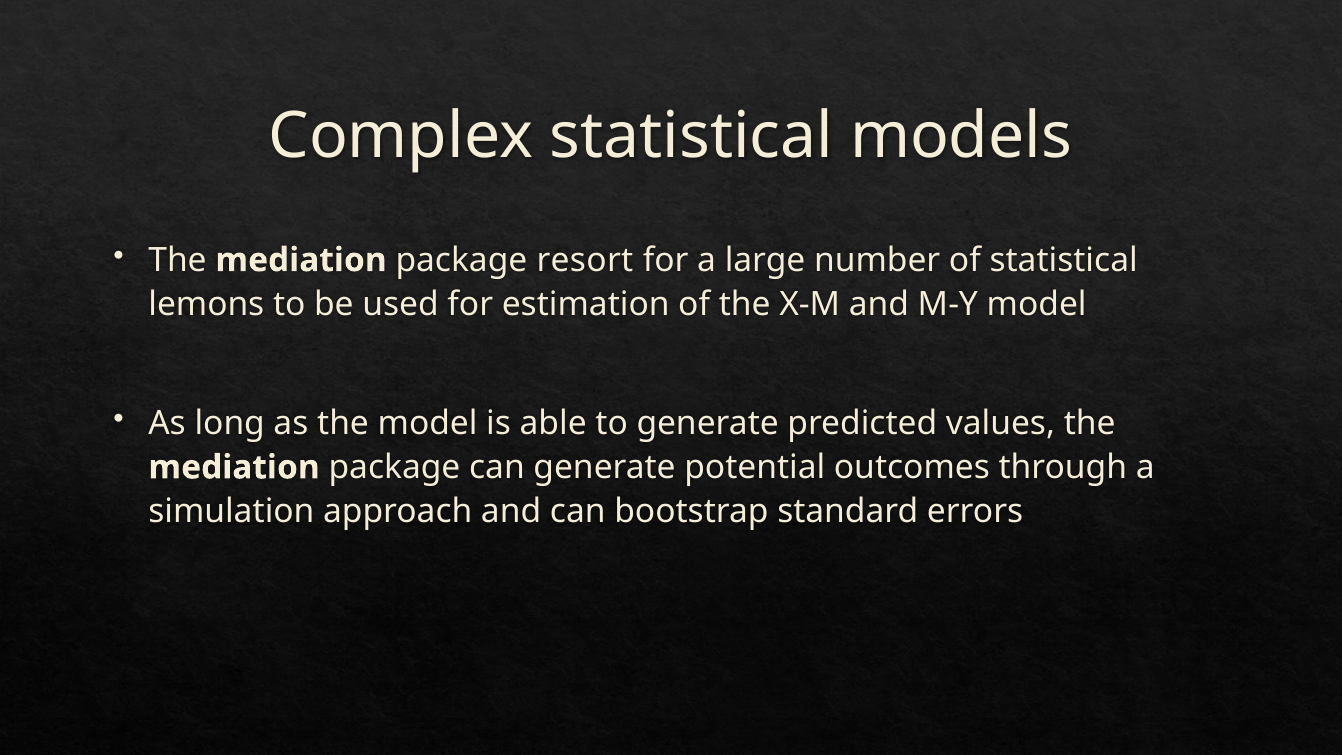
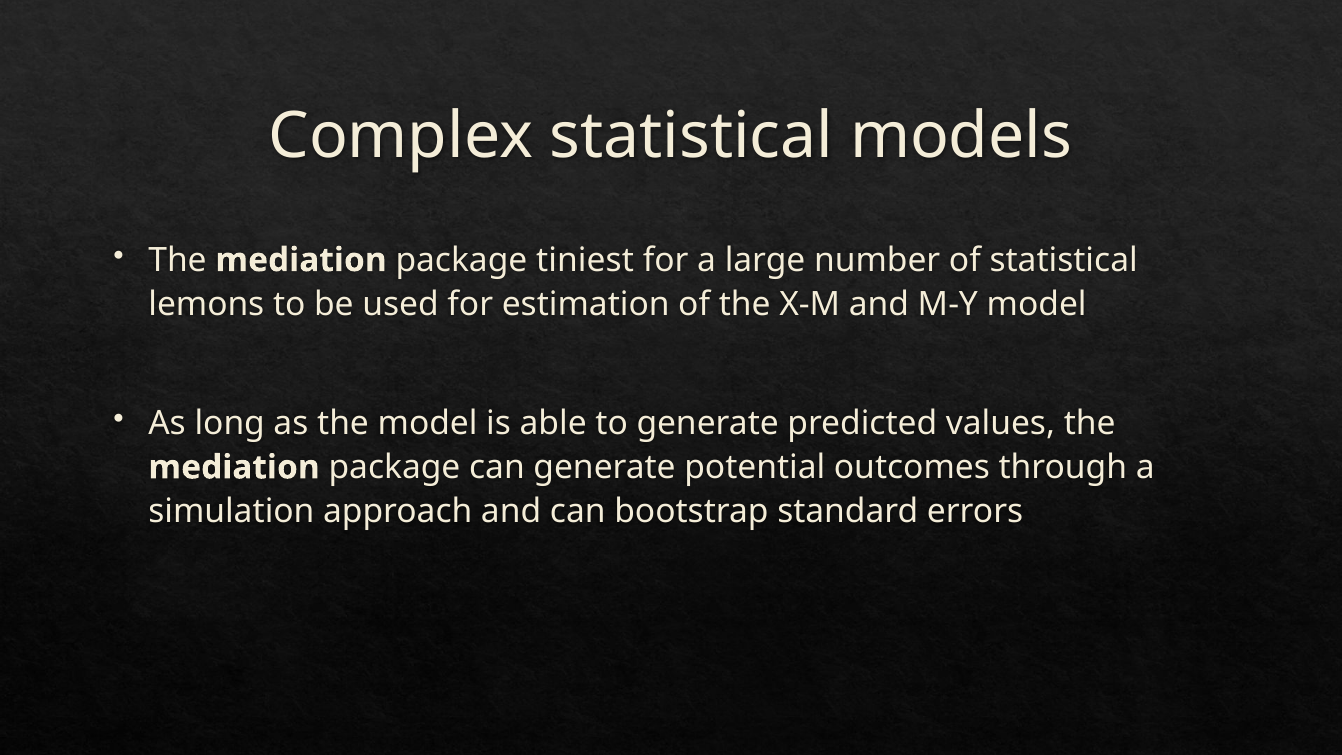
resort: resort -> tiniest
